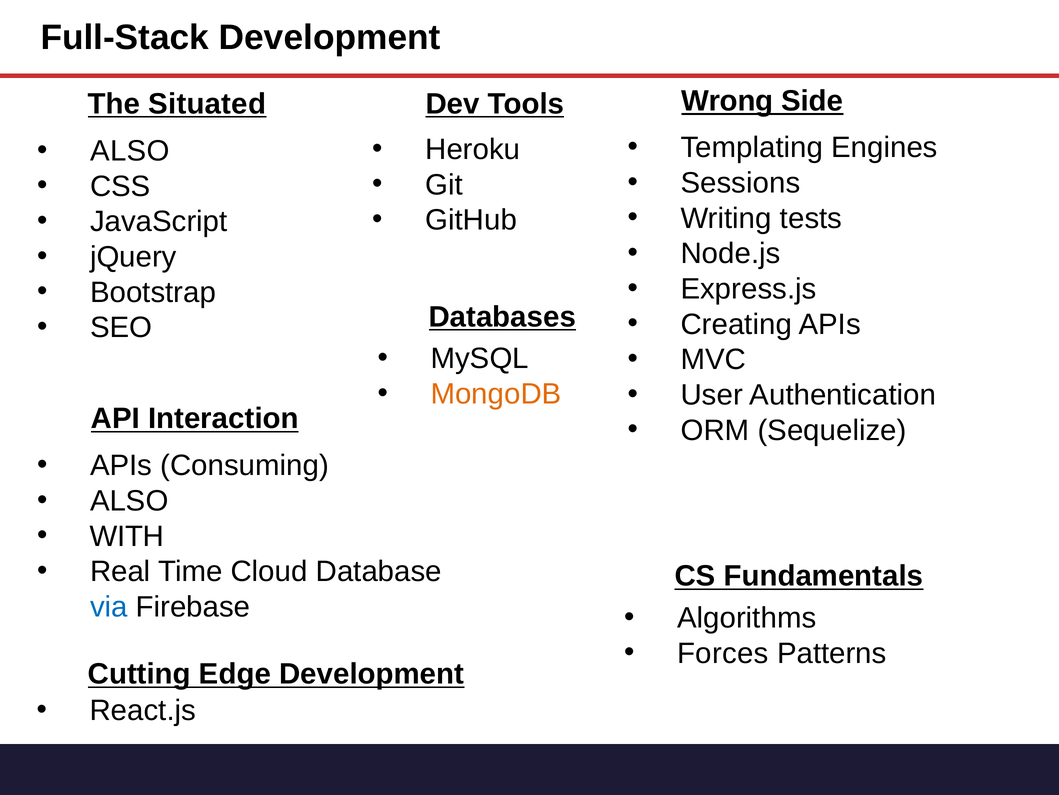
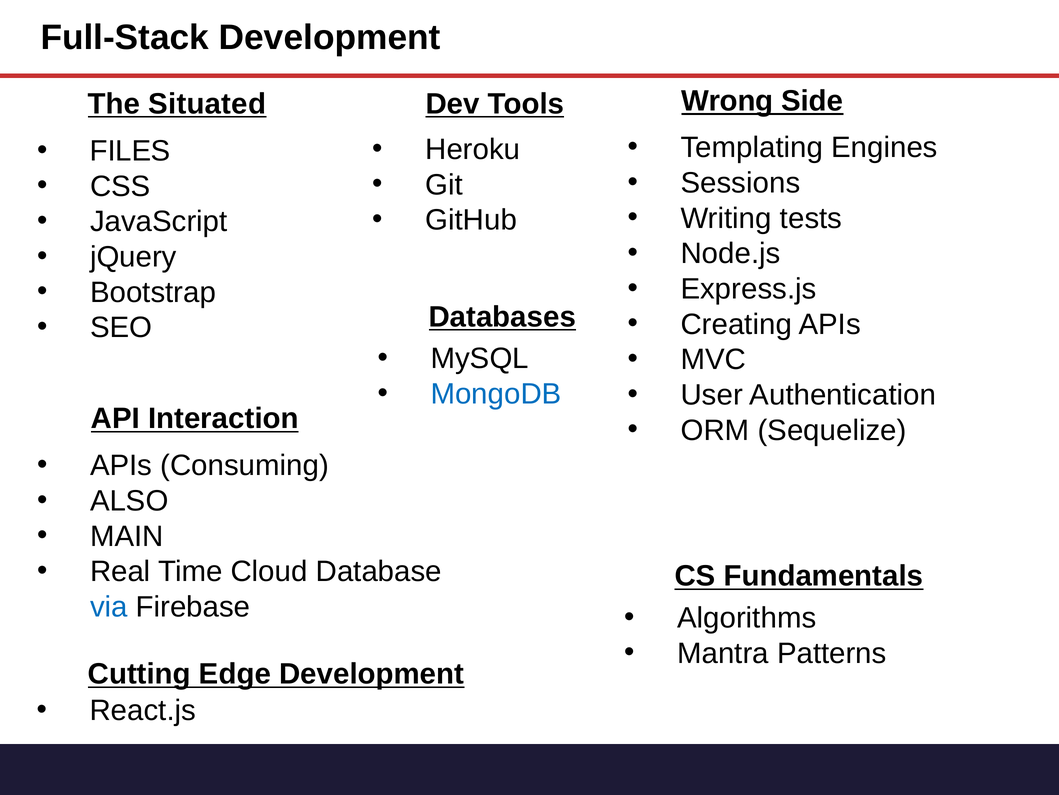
ALSO at (130, 151): ALSO -> FILES
MongoDB colour: orange -> blue
WITH: WITH -> MAIN
Forces: Forces -> Mantra
